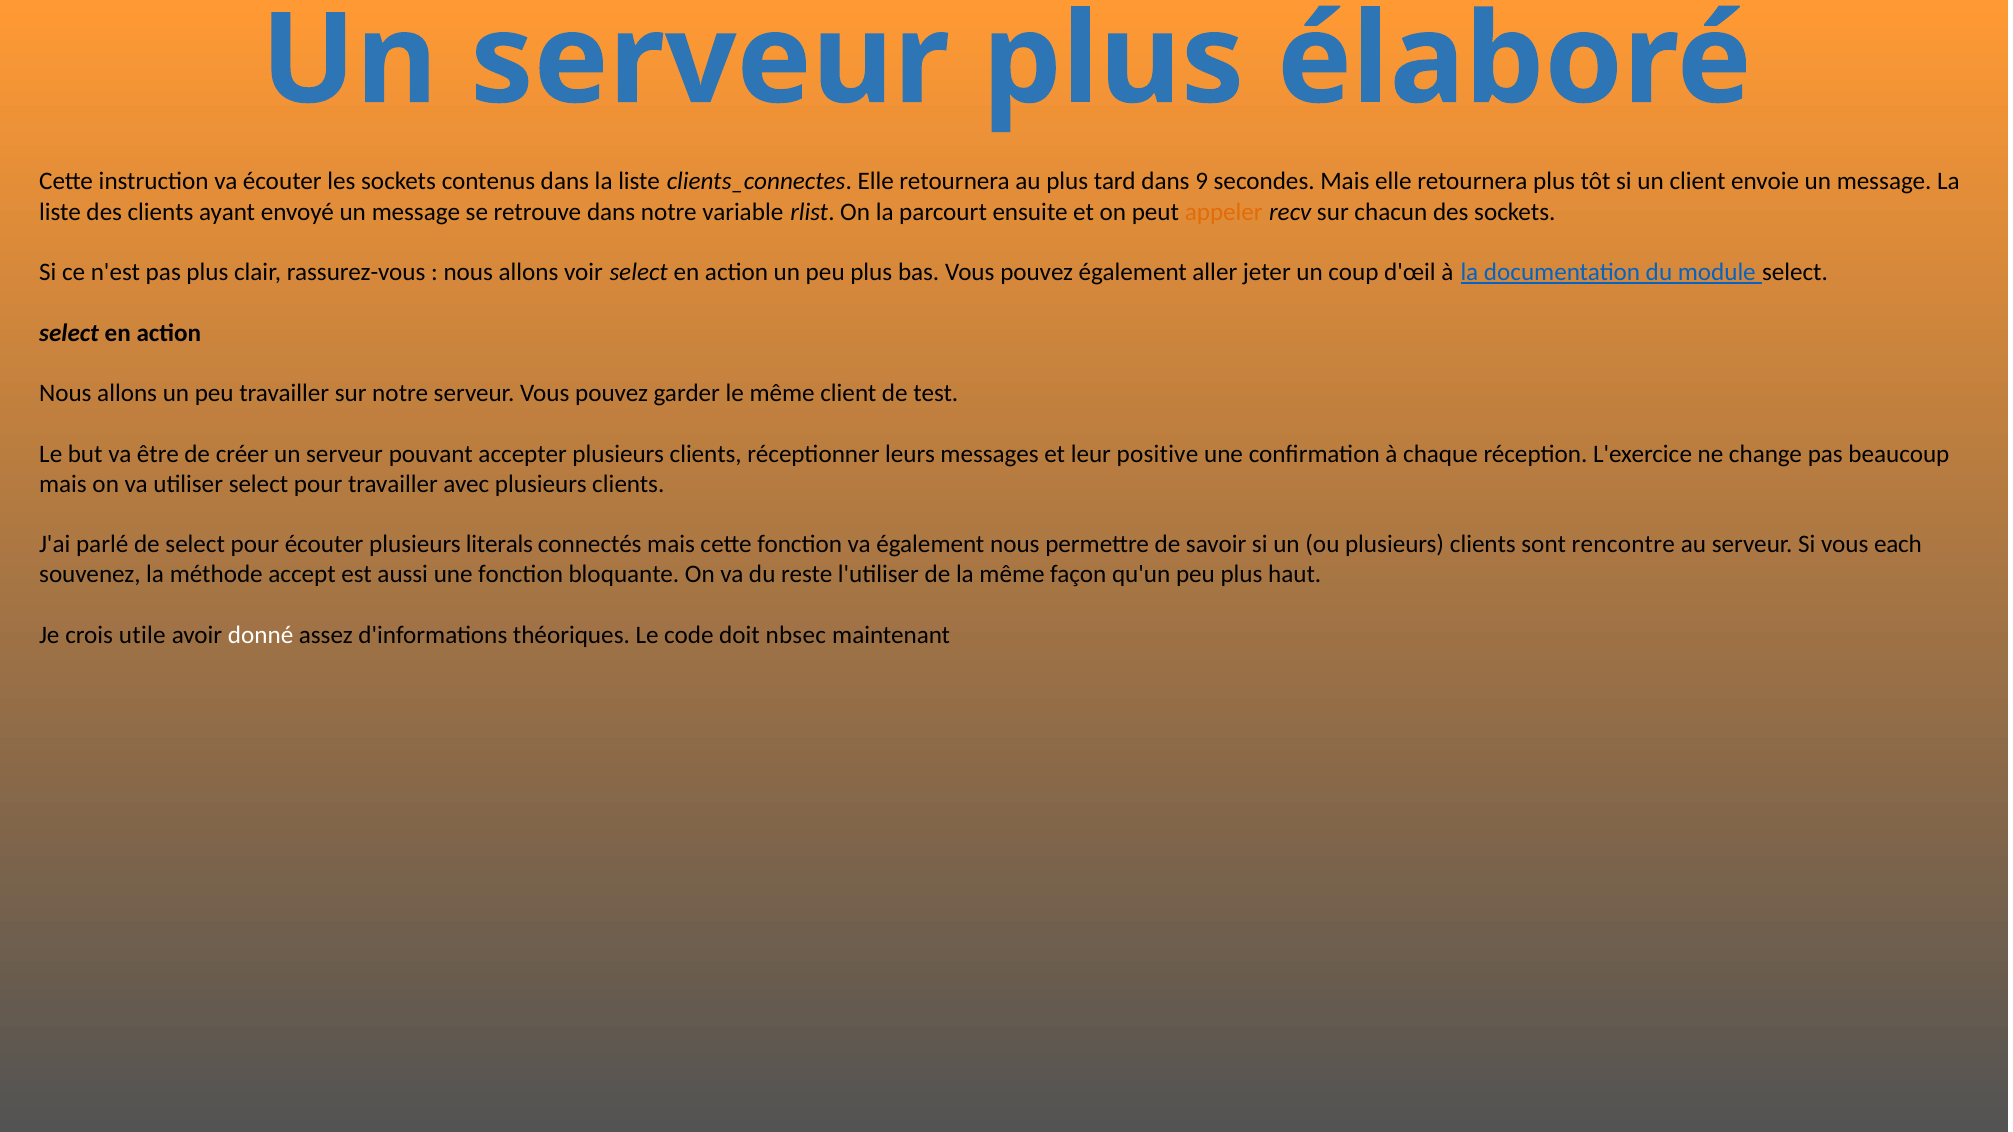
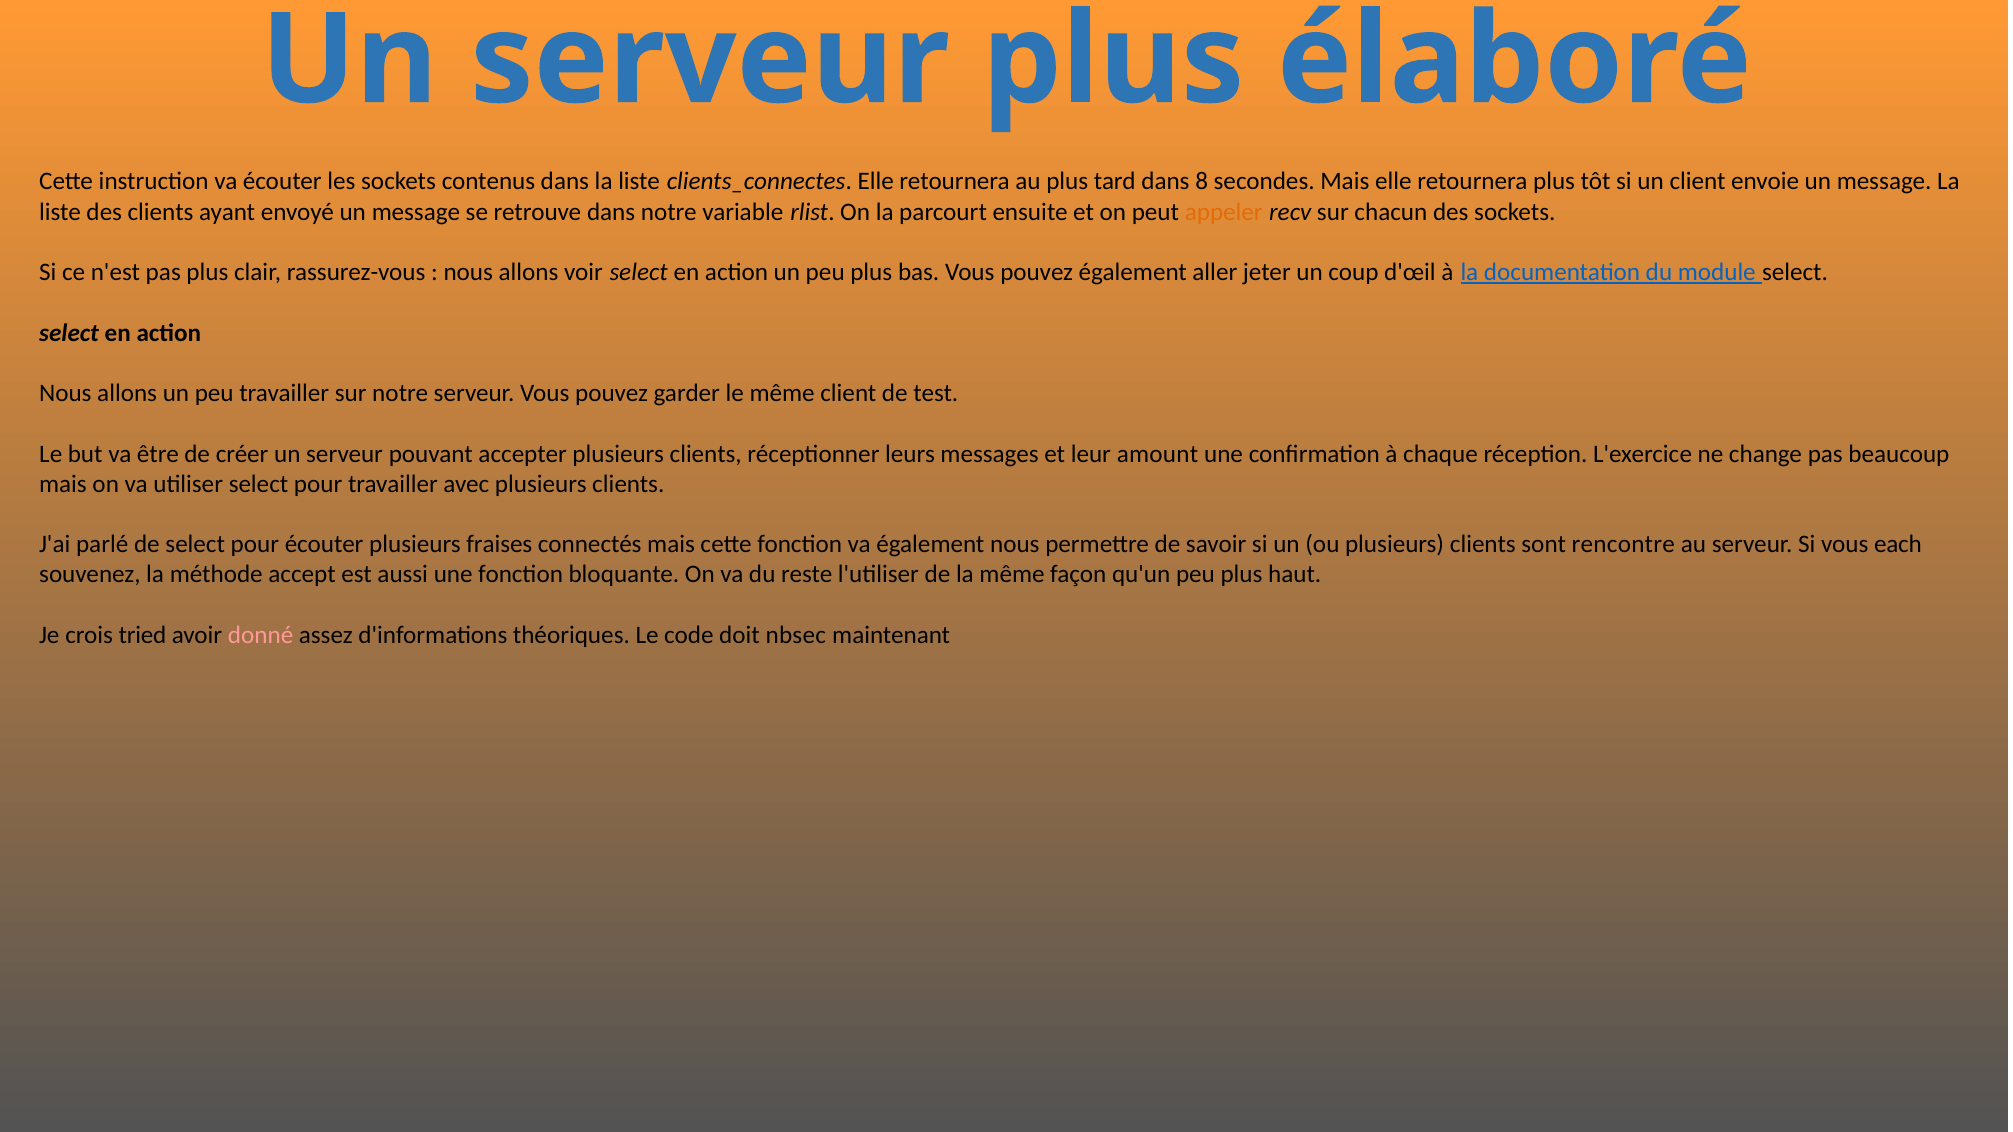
9: 9 -> 8
positive: positive -> amount
literals: literals -> fraises
utile: utile -> tried
donné colour: white -> pink
